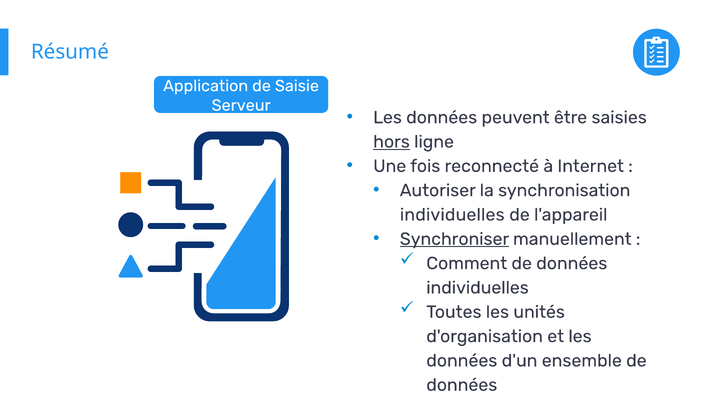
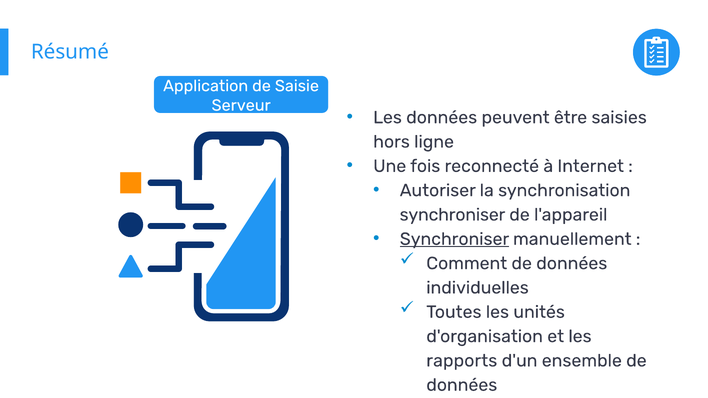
hors underline: present -> none
individuelles at (452, 215): individuelles -> synchroniser
données at (462, 361): données -> rapports
